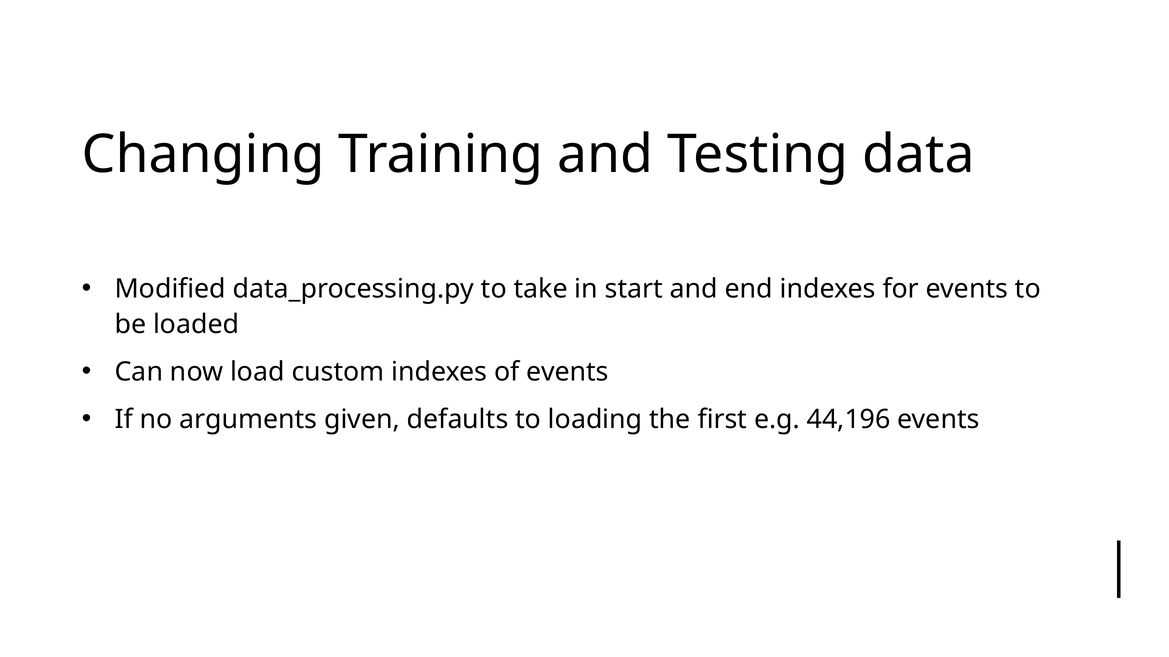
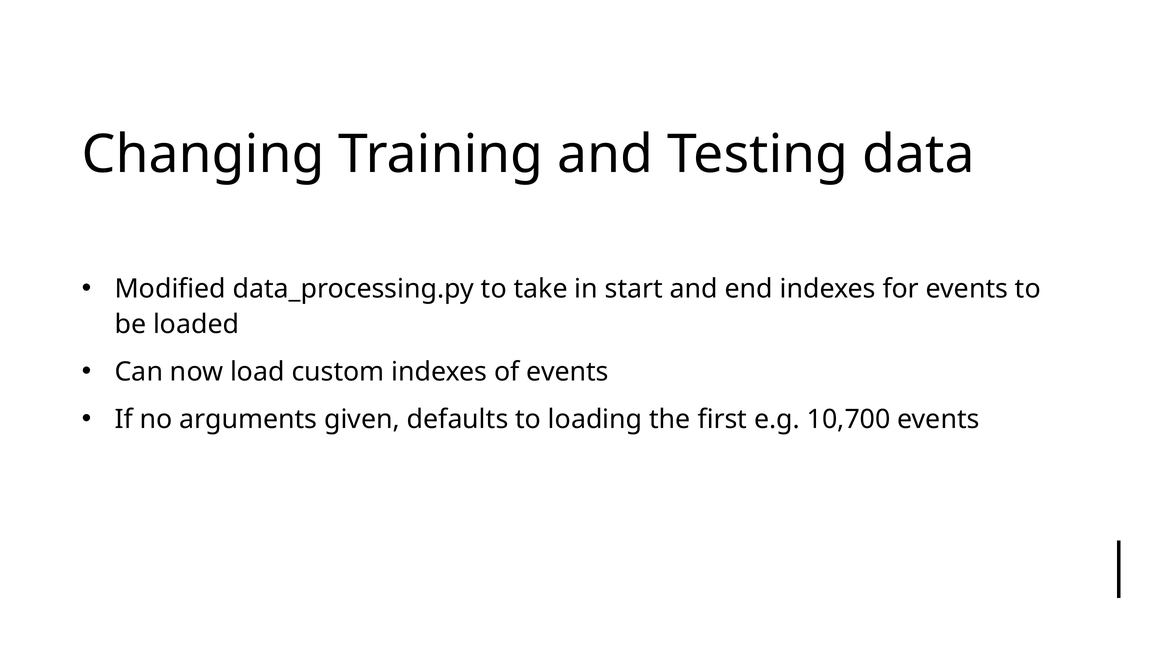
44,196: 44,196 -> 10,700
